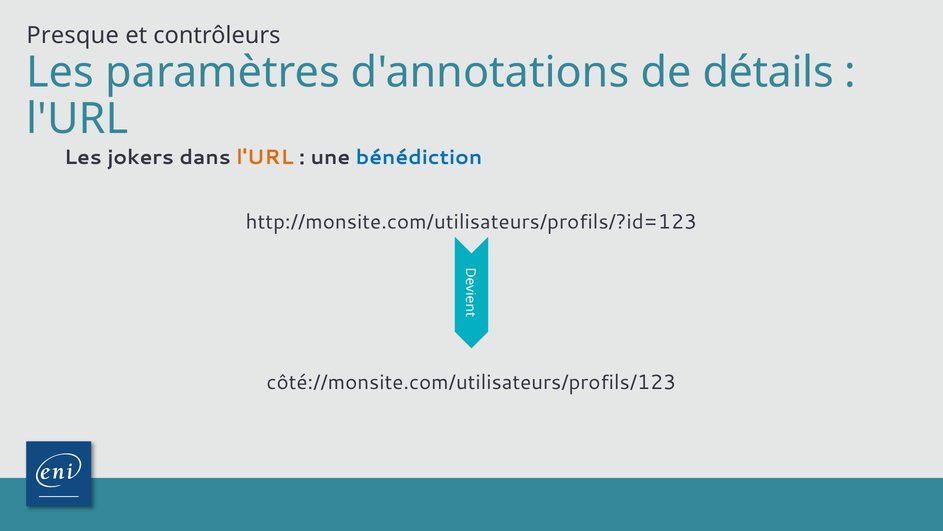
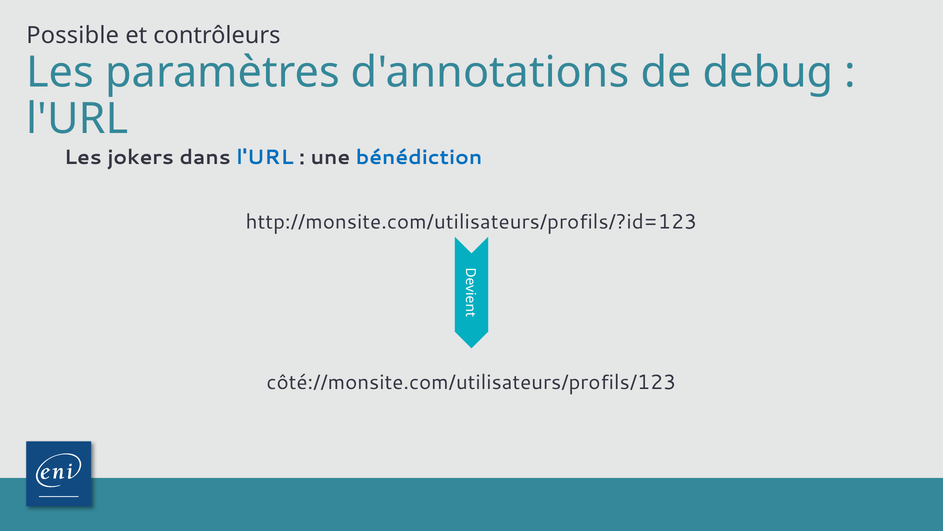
Presque: Presque -> Possible
détails: détails -> debug
l'URL at (265, 157) colour: orange -> blue
